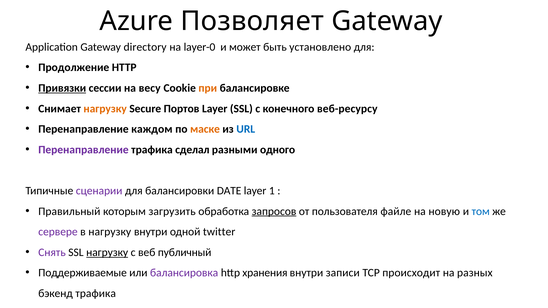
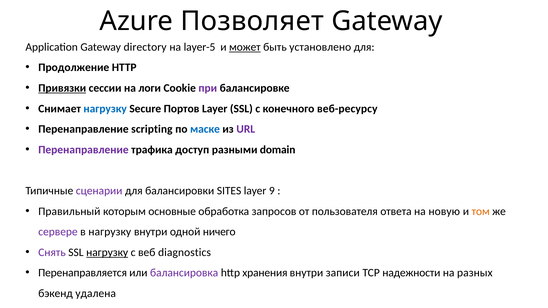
layer-0: layer-0 -> layer-5
может underline: none -> present
весу: весу -> логи
при colour: orange -> purple
нагрузку at (105, 109) colour: orange -> blue
каждом: каждом -> scripting
маске colour: orange -> blue
URL colour: blue -> purple
сделал: сделал -> доступ
одного: одного -> domain
DATE: DATE -> SITES
1: 1 -> 9
загрузить: загрузить -> основные
запросов underline: present -> none
файле: файле -> ответа
том colour: blue -> orange
twitter: twitter -> ничего
публичный: публичный -> diagnostics
Поддерживаемые: Поддерживаемые -> Перенаправляется
происходит: происходит -> надежности
бэкенд трафика: трафика -> удалена
